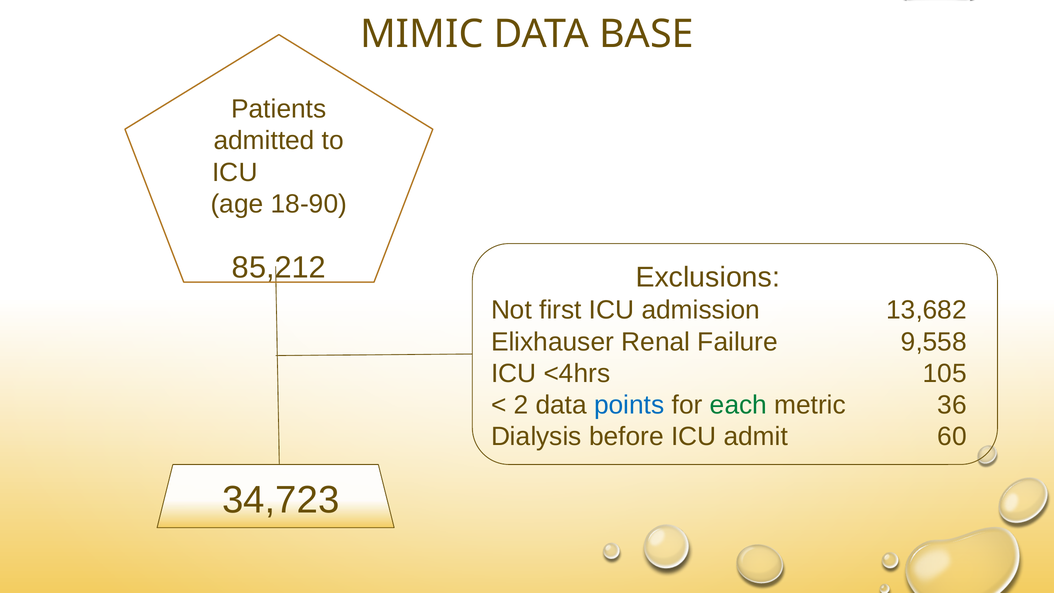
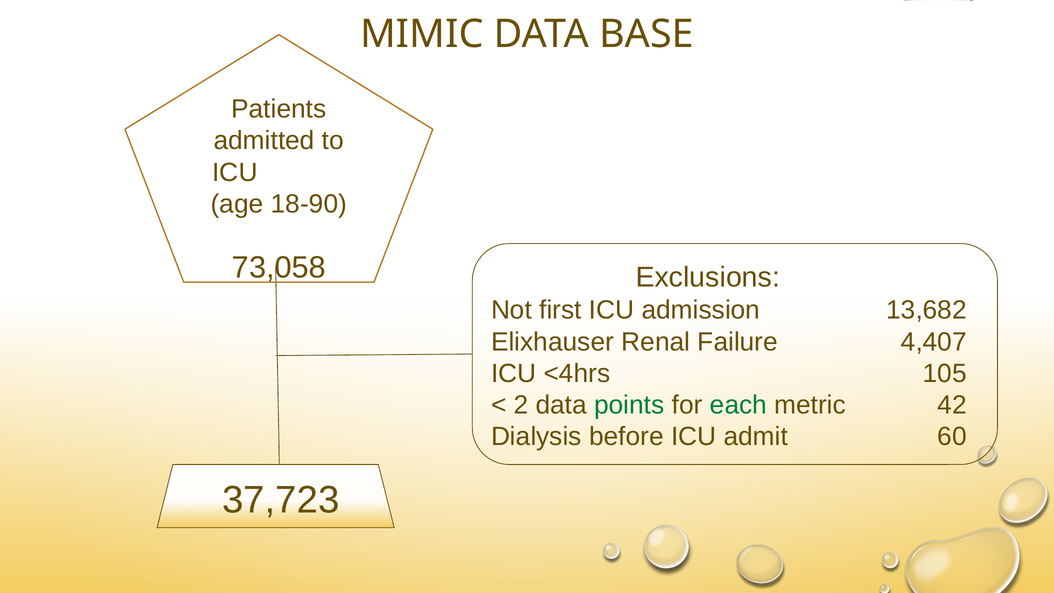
85,212: 85,212 -> 73,058
9,558: 9,558 -> 4,407
points colour: blue -> green
36: 36 -> 42
34,723: 34,723 -> 37,723
